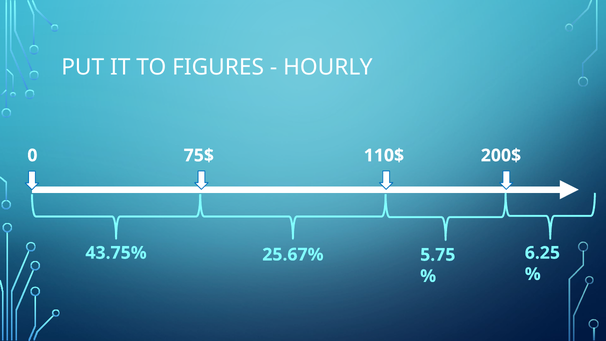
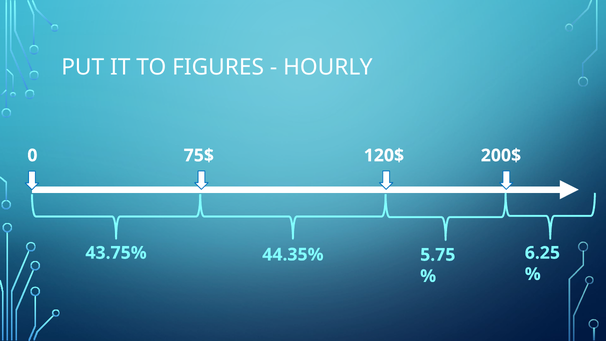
110$: 110$ -> 120$
25.67%: 25.67% -> 44.35%
